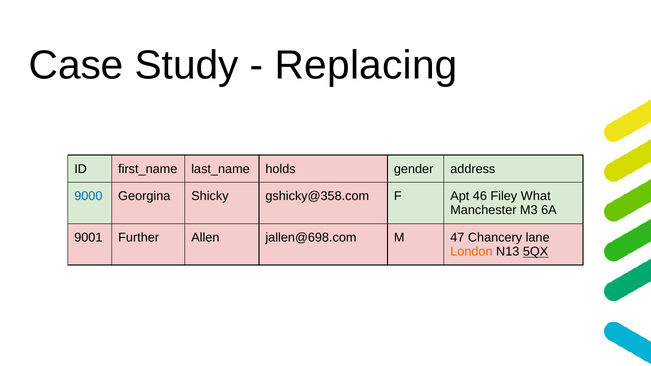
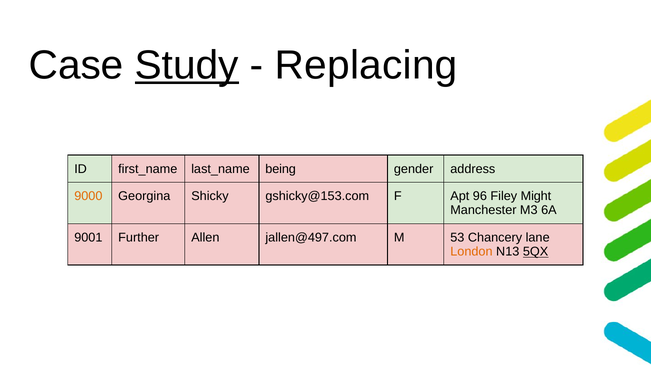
Study underline: none -> present
holds: holds -> being
9000 colour: blue -> orange
gshicky@358.com: gshicky@358.com -> gshicky@153.com
46: 46 -> 96
What: What -> Might
jallen@698.com: jallen@698.com -> jallen@497.com
47: 47 -> 53
